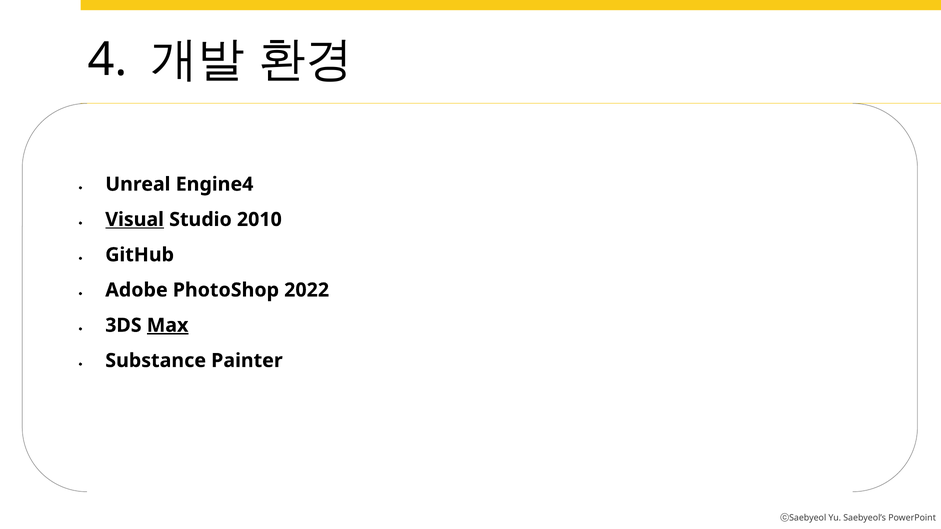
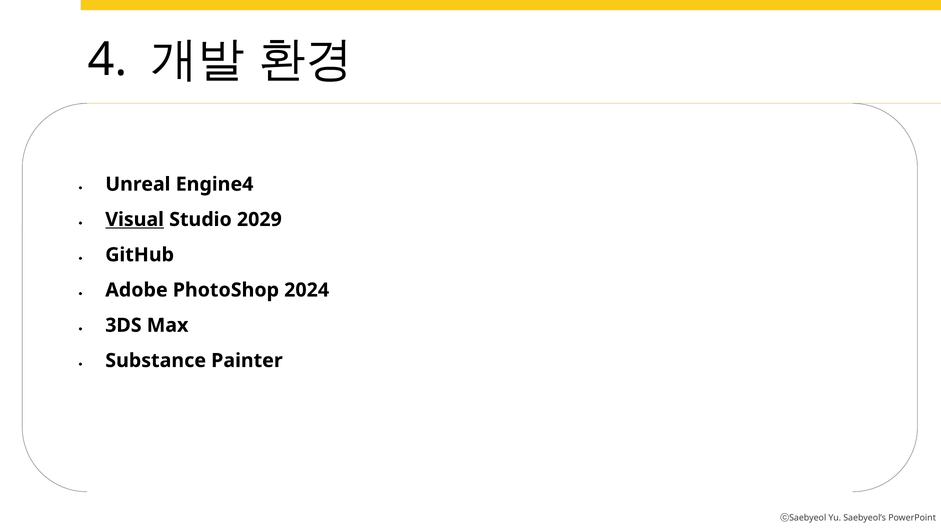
2010: 2010 -> 2029
2022: 2022 -> 2024
Max underline: present -> none
